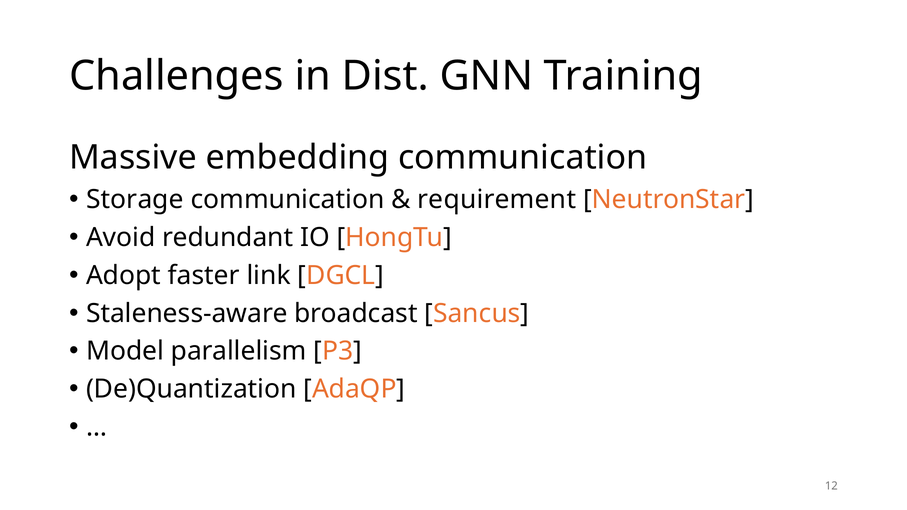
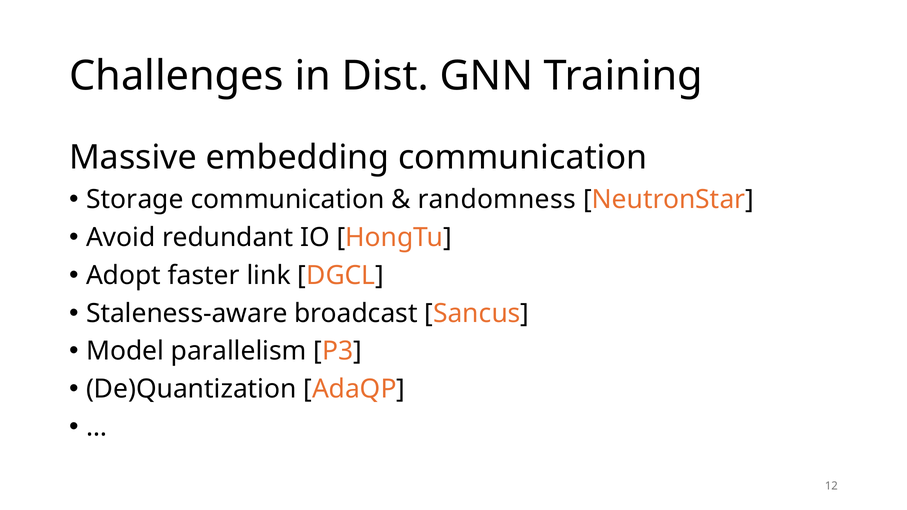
requirement: requirement -> randomness
